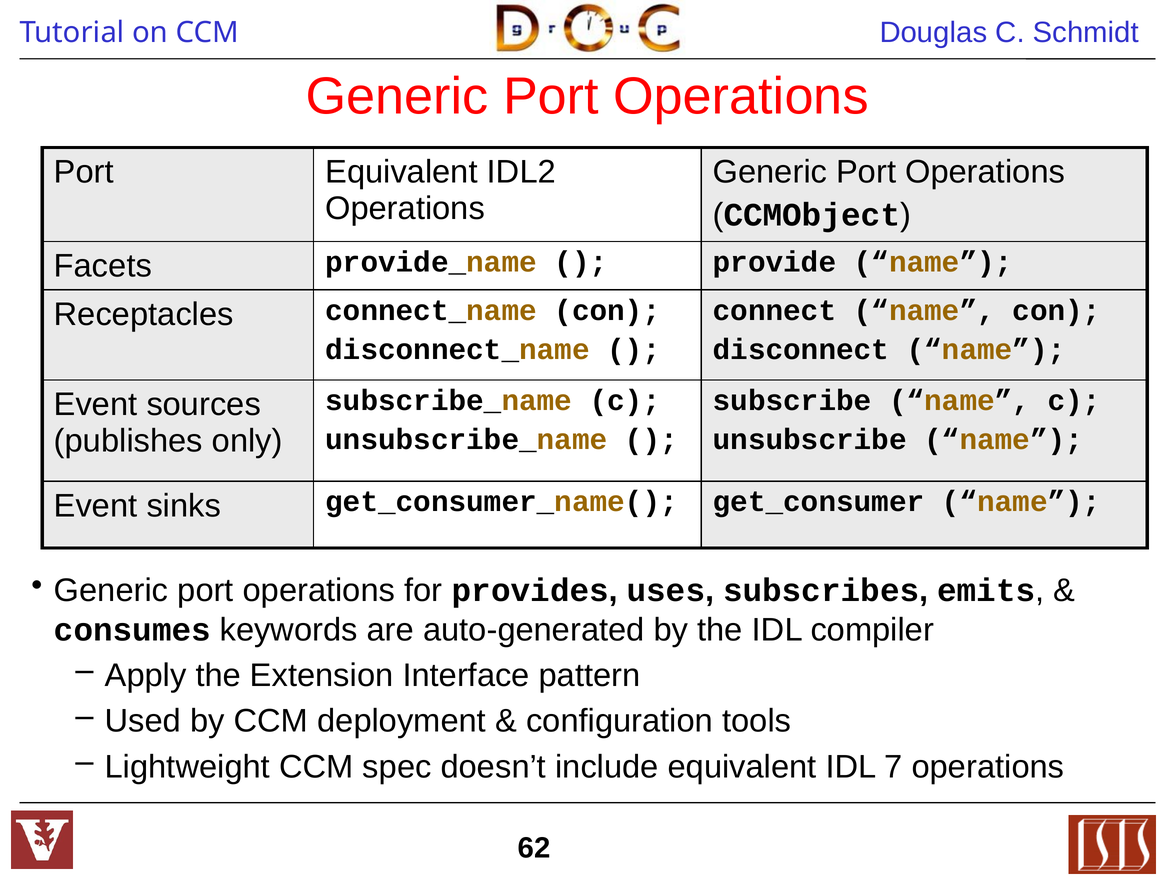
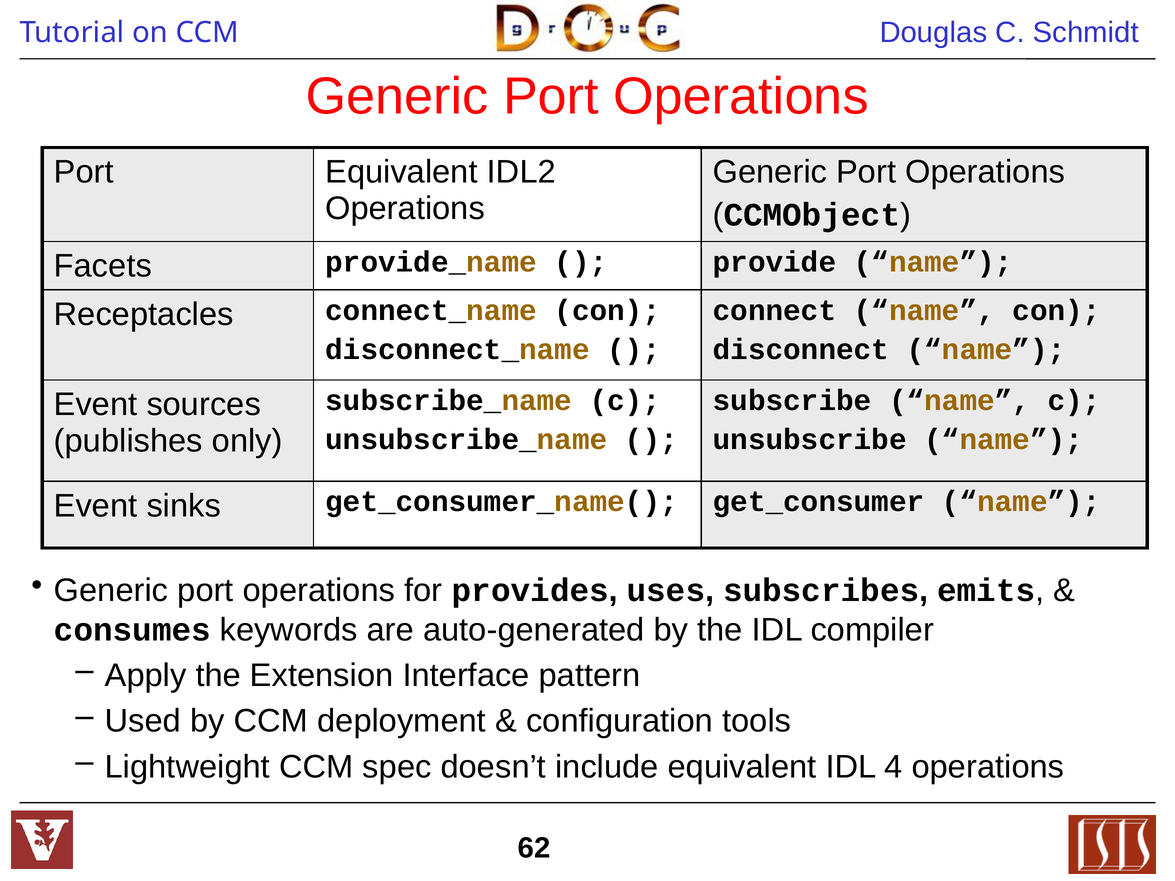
7: 7 -> 4
